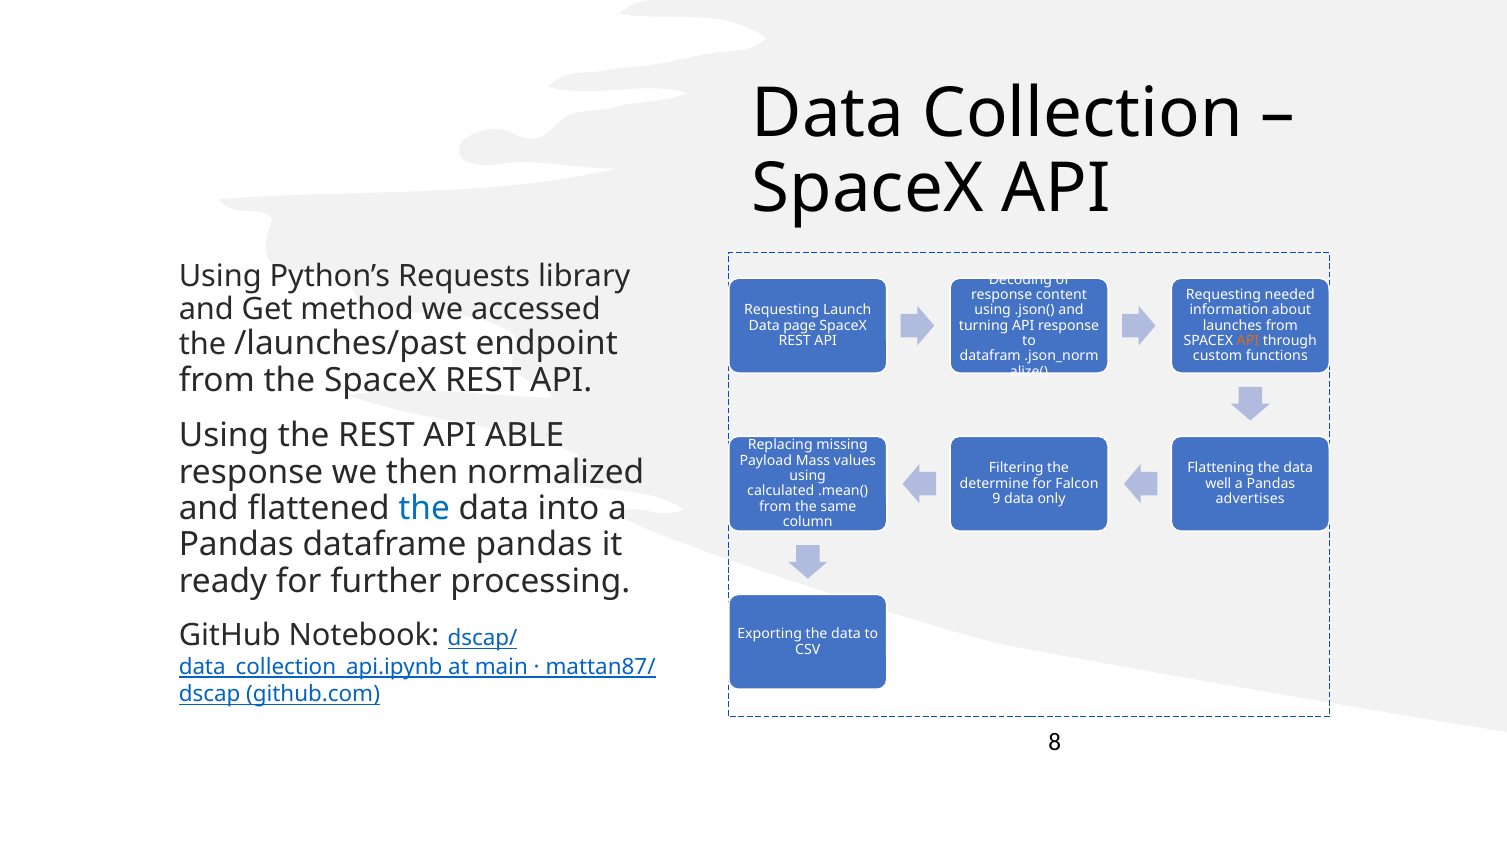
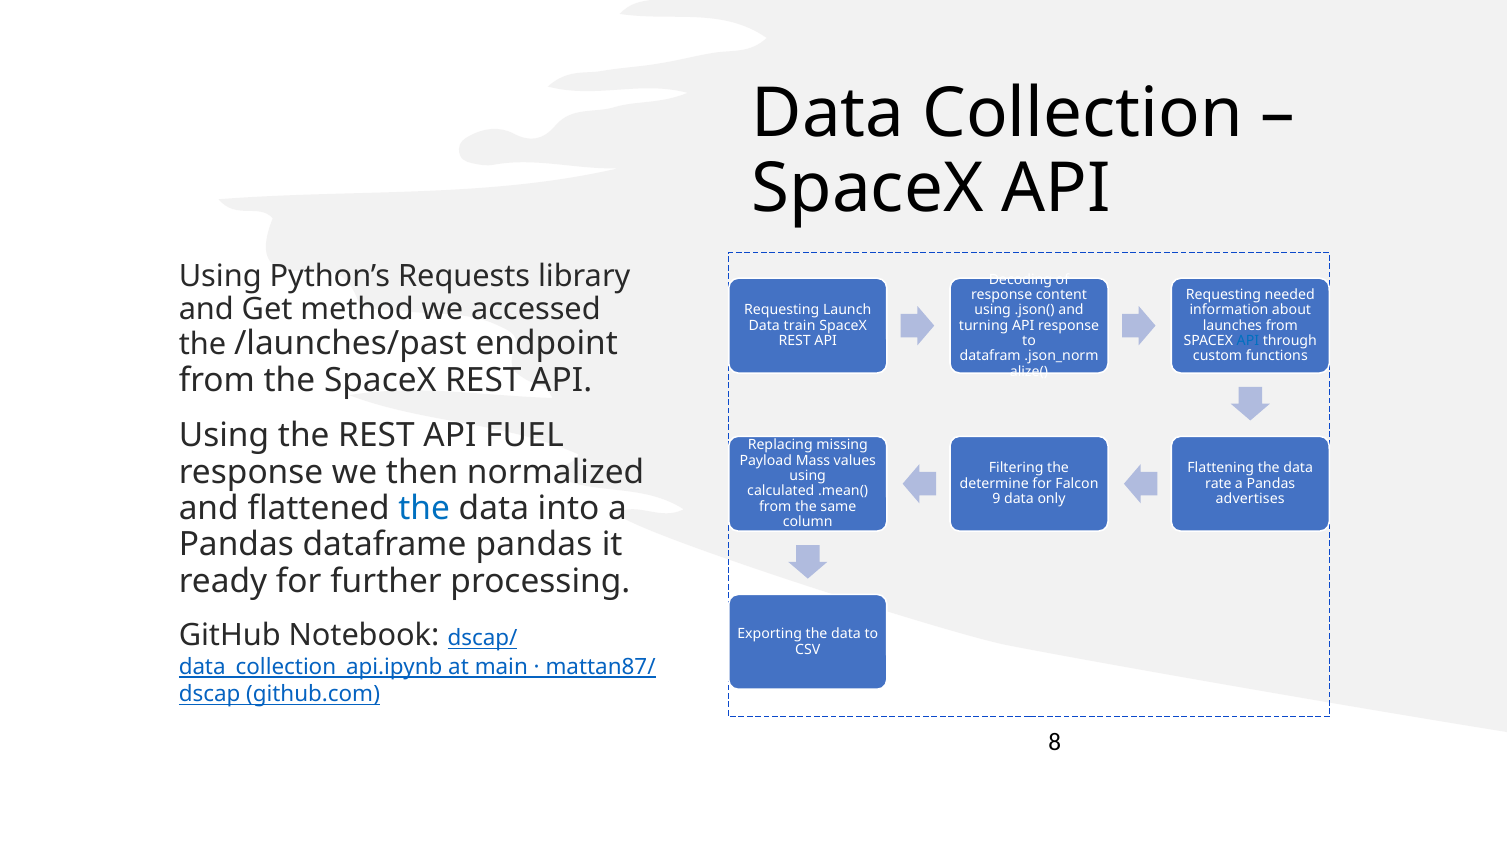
page: page -> train
API at (1248, 341) colour: orange -> blue
ABLE: ABLE -> FUEL
well: well -> rate
